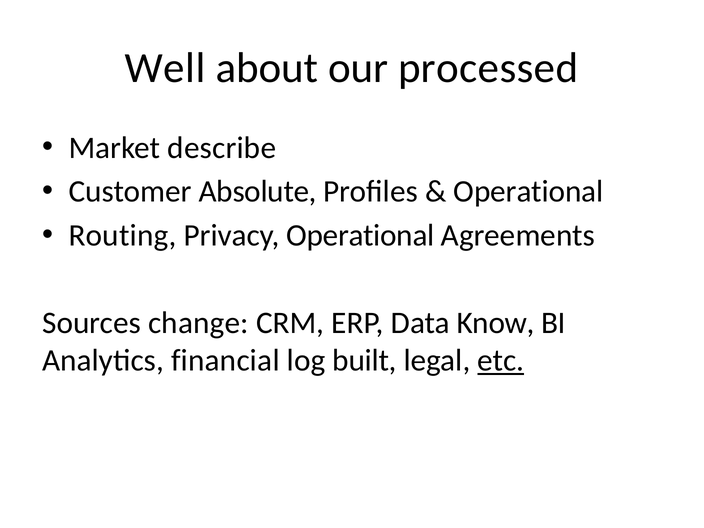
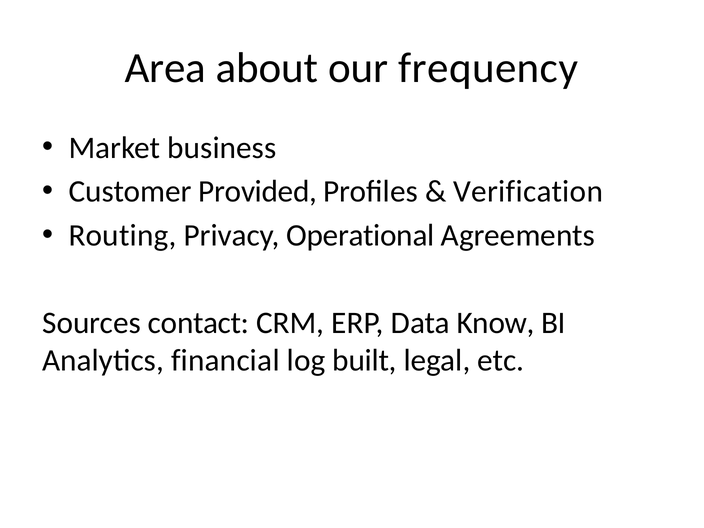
Well: Well -> Area
processed: processed -> frequency
describe: describe -> business
Absolute: Absolute -> Provided
Operational at (528, 192): Operational -> Verification
change: change -> contact
etc underline: present -> none
